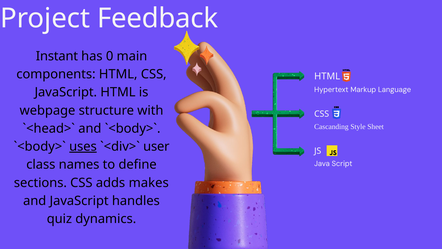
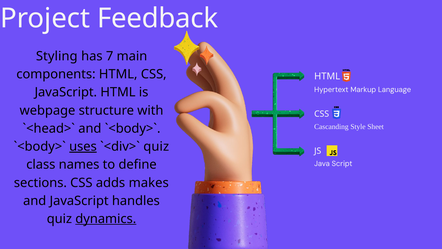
Instant: Instant -> Styling
0: 0 -> 7
user at (156, 146): user -> quiz
dynamics underline: none -> present
